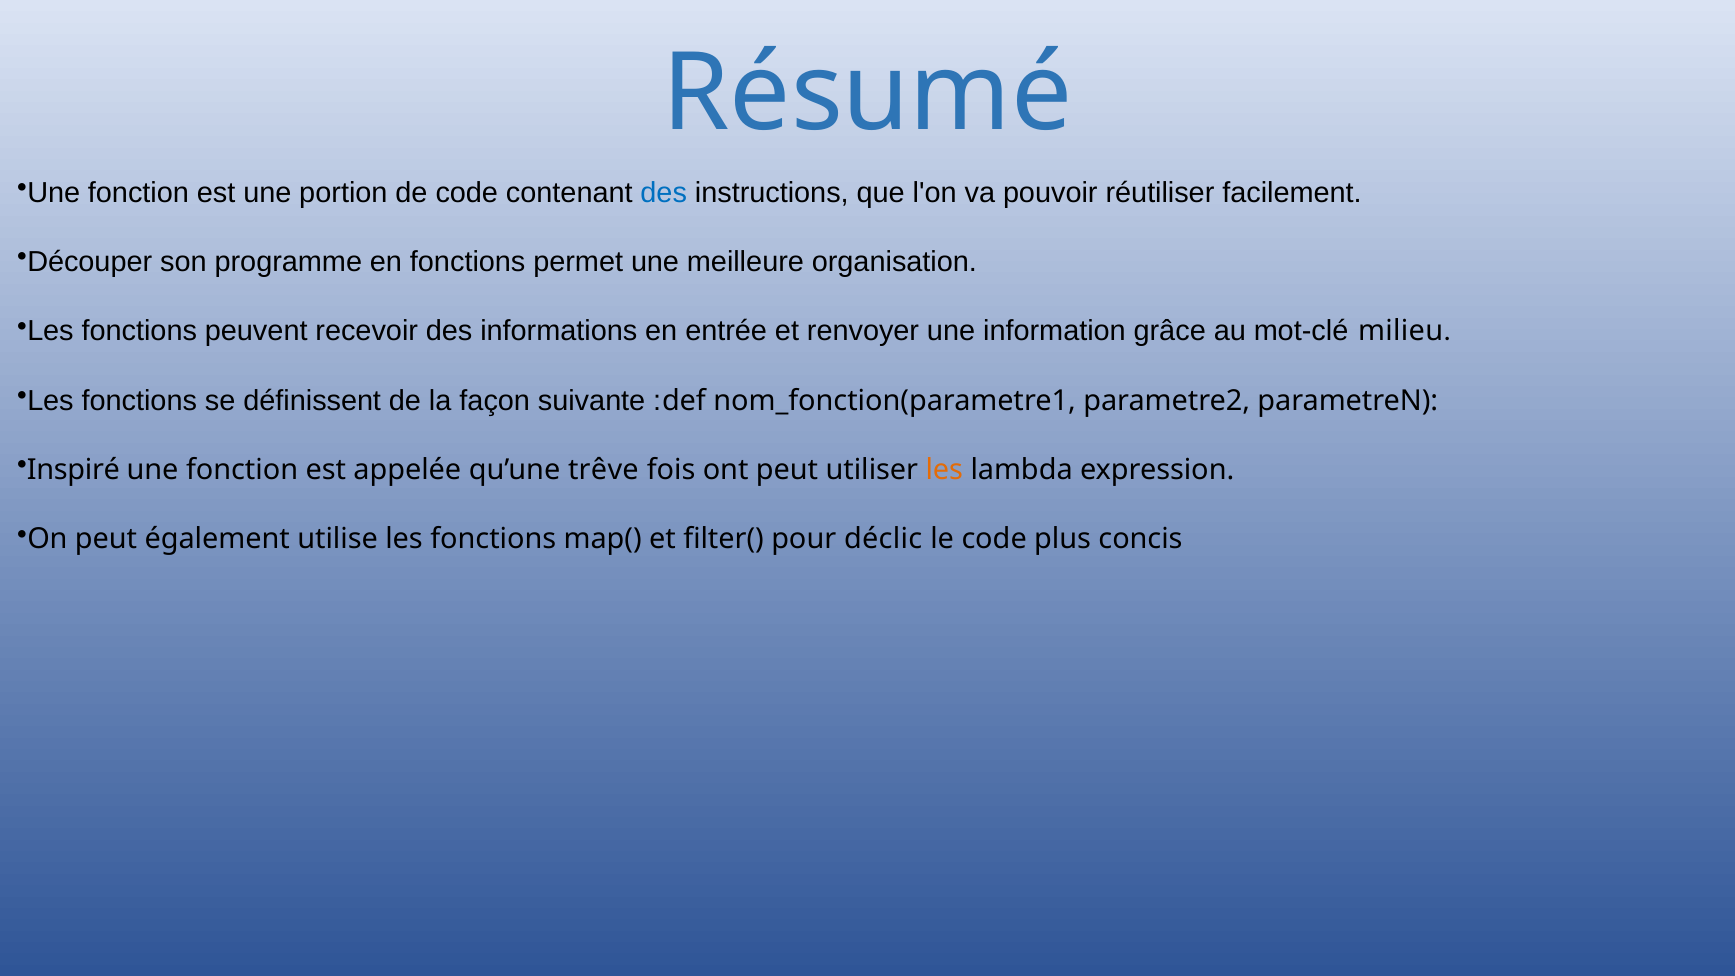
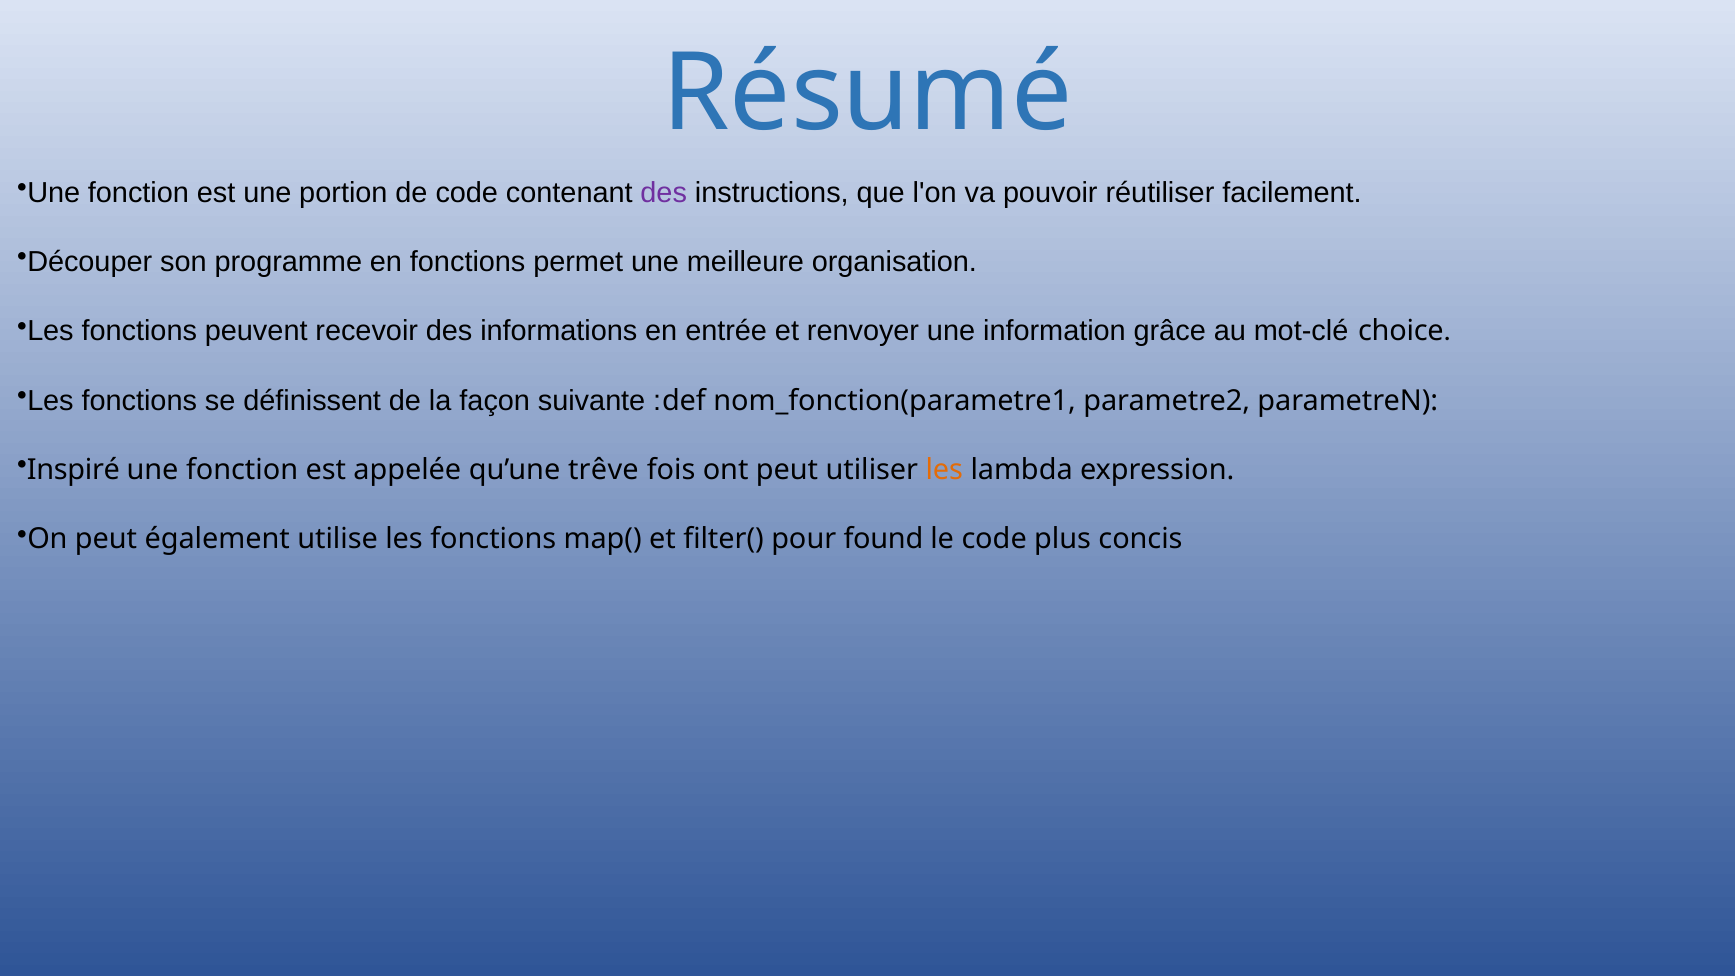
des at (664, 193) colour: blue -> purple
milieu: milieu -> choice
déclic: déclic -> found
